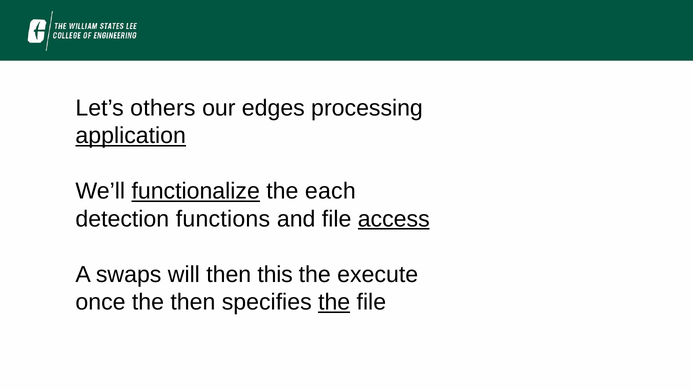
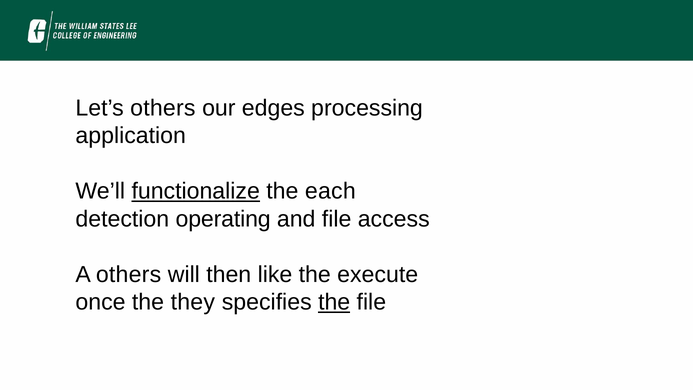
application underline: present -> none
functions: functions -> operating
access underline: present -> none
A swaps: swaps -> others
this: this -> like
the then: then -> they
